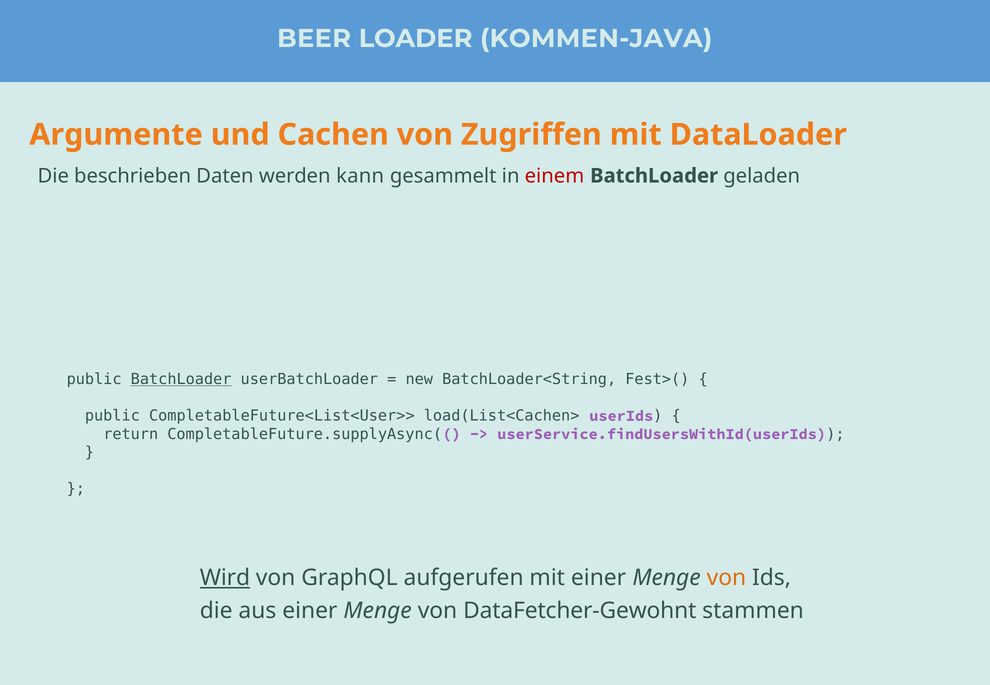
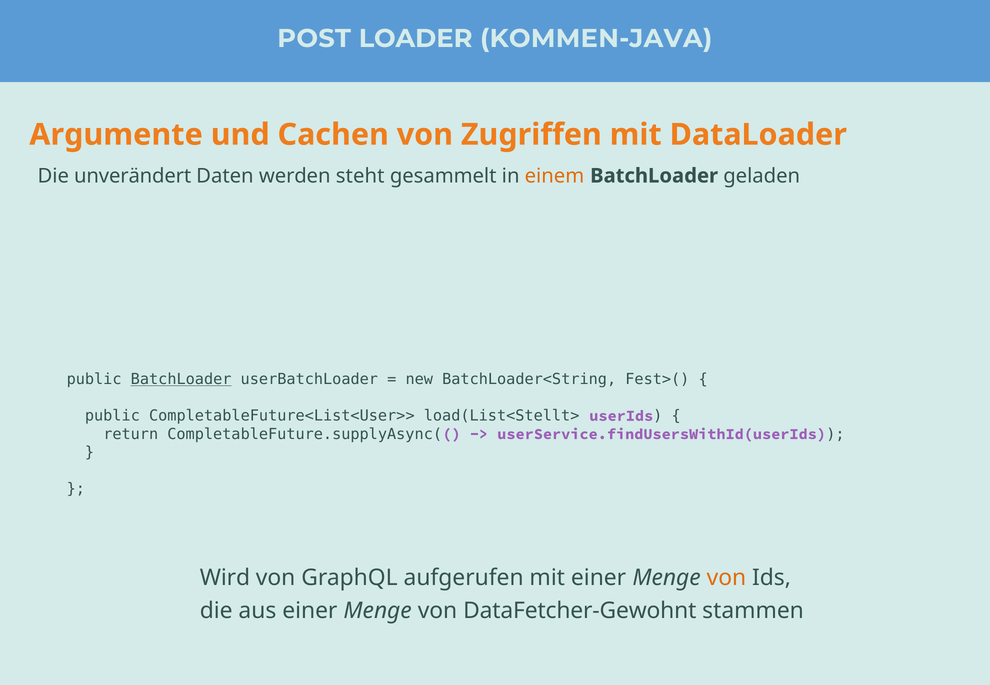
BEER: BEER -> POST
beschrieben: beschrieben -> unverändert
kann: kann -> steht
einem colour: red -> orange
load(List<Cachen>: load(List<Cachen> -> load(List<Stellt>
Wird underline: present -> none
